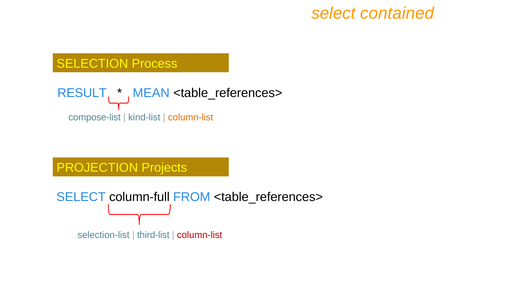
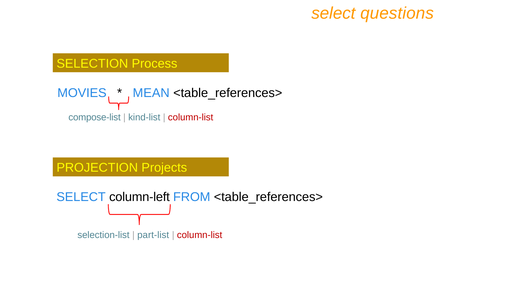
contained: contained -> questions
RESULT: RESULT -> MOVIES
column-list at (191, 117) colour: orange -> red
column-full: column-full -> column-left
third-list: third-list -> part-list
